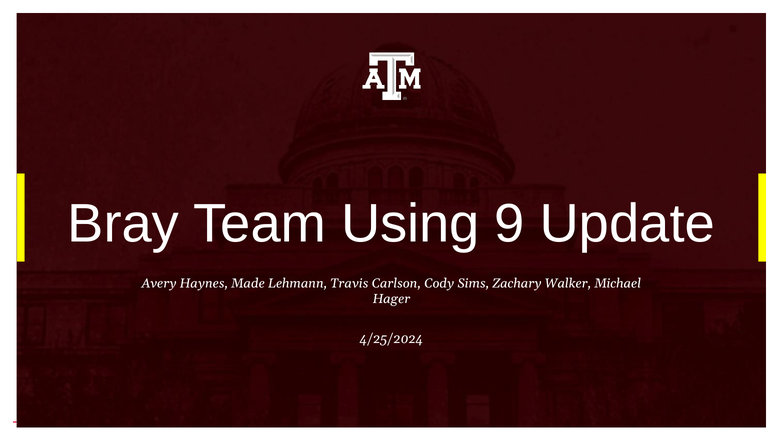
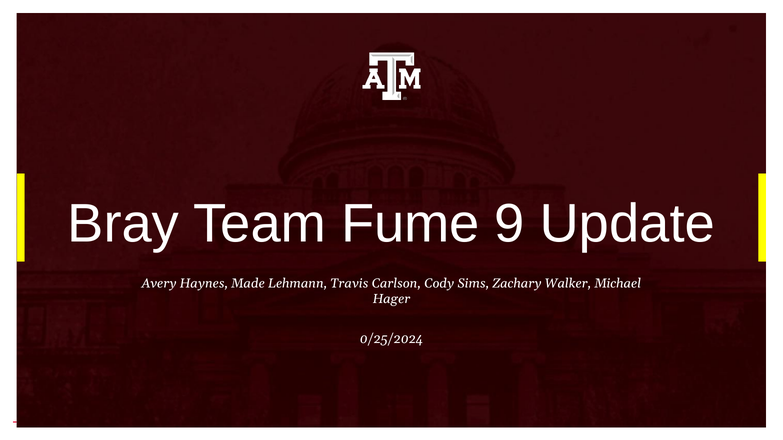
Using: Using -> Fume
4/25/2024: 4/25/2024 -> 0/25/2024
